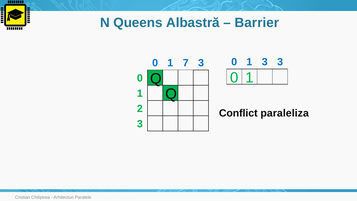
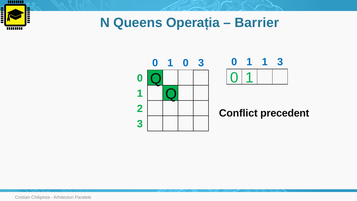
Albastră: Albastră -> Operația
1 3: 3 -> 1
7 at (186, 63): 7 -> 0
paraleliza: paraleliza -> precedent
